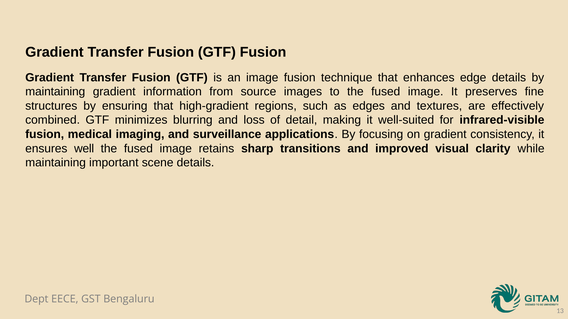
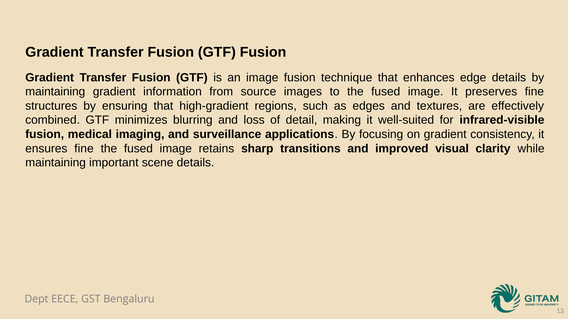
ensures well: well -> fine
